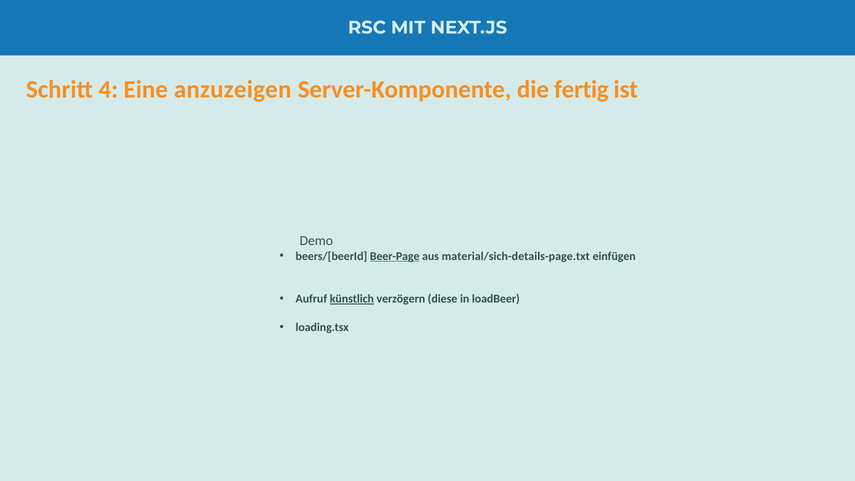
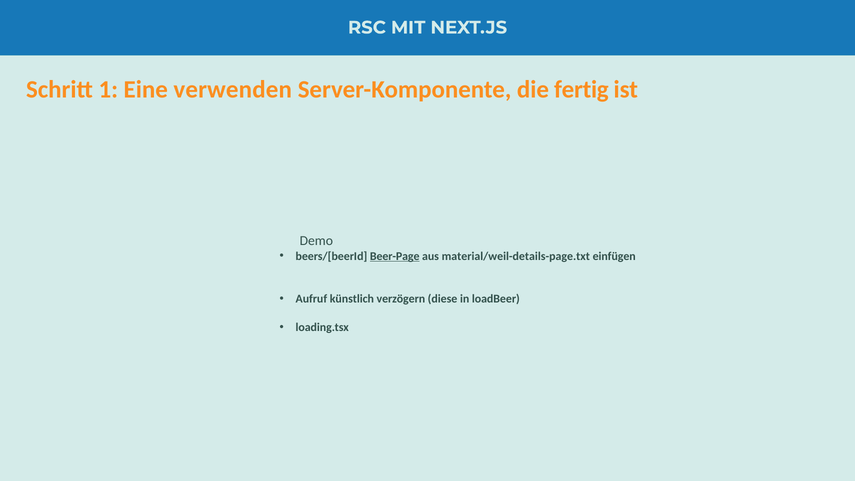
4: 4 -> 1
anzuzeigen: anzuzeigen -> verwenden
material/sich-details-page.txt: material/sich-details-page.txt -> material/weil-details-page.txt
künstlich underline: present -> none
